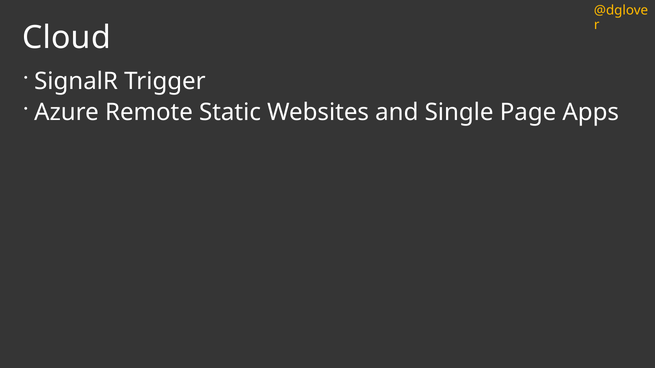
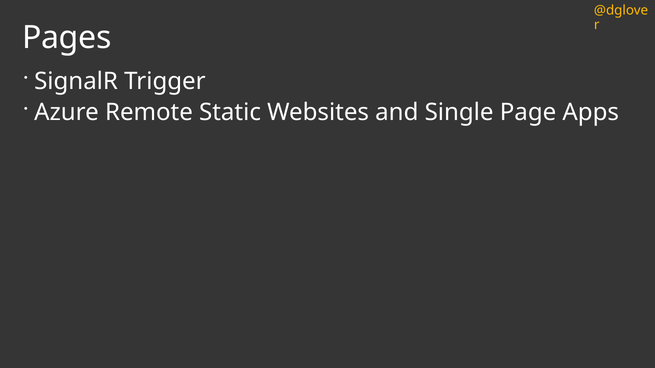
Cloud: Cloud -> Pages
